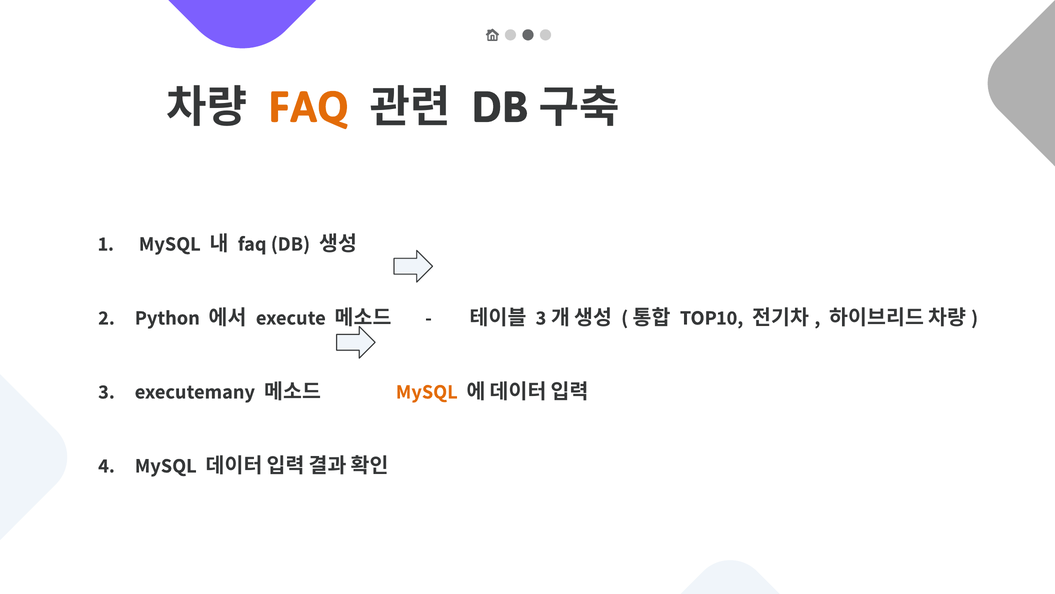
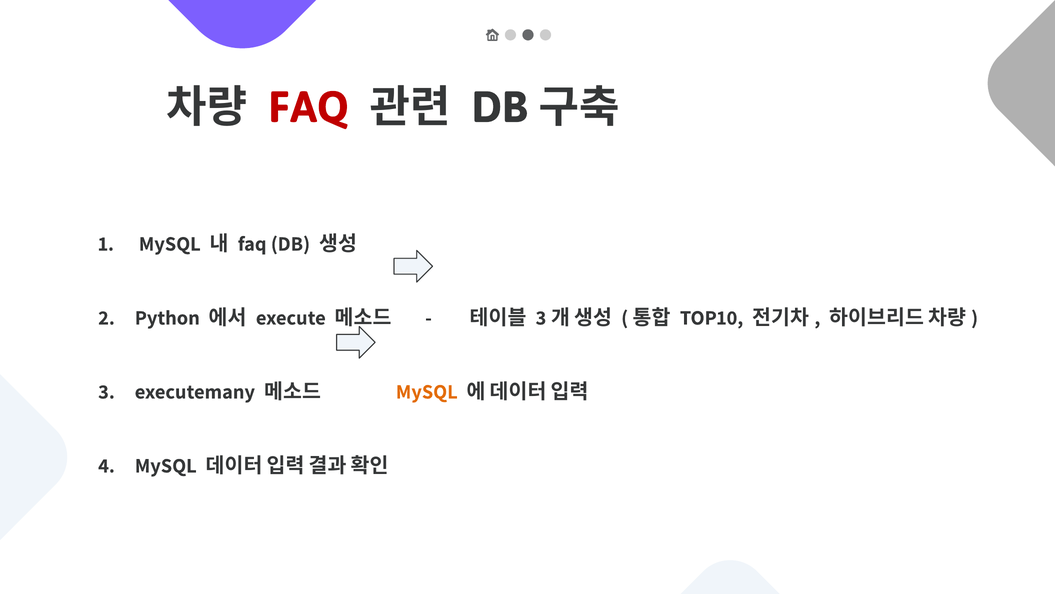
FAQ at (309, 107) colour: orange -> red
